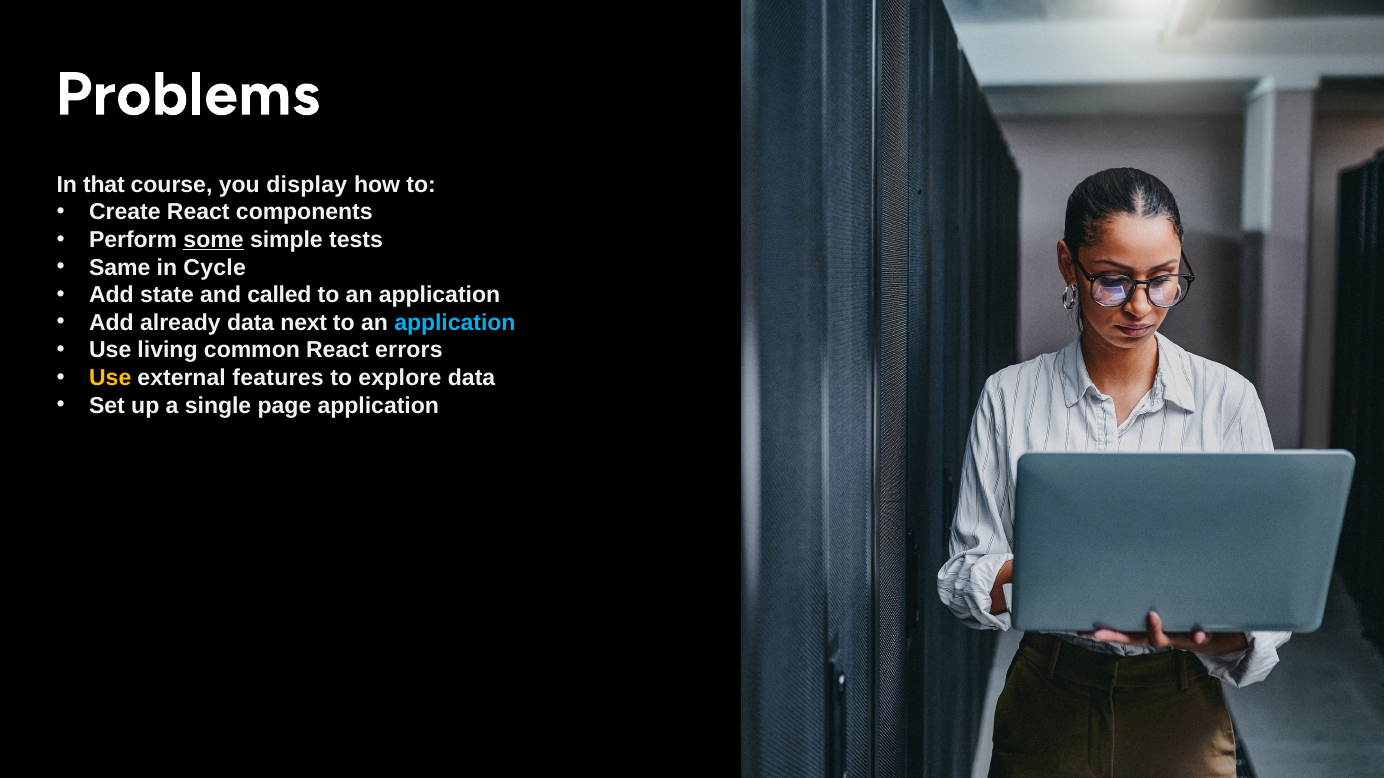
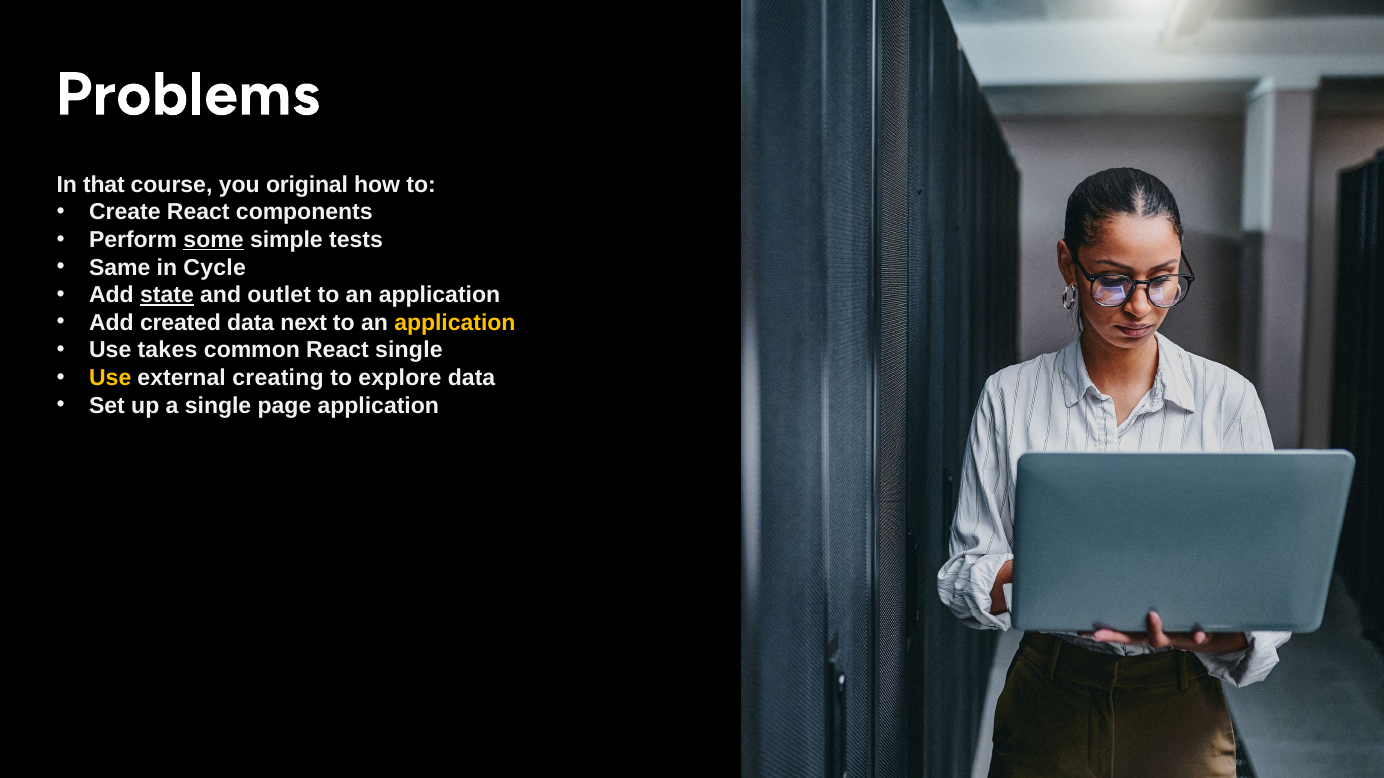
display: display -> original
state underline: none -> present
called: called -> outlet
already: already -> created
application at (455, 323) colour: light blue -> yellow
living: living -> takes
React errors: errors -> single
features: features -> creating
